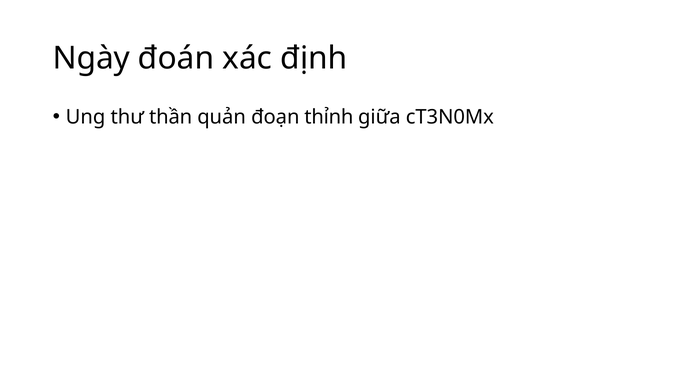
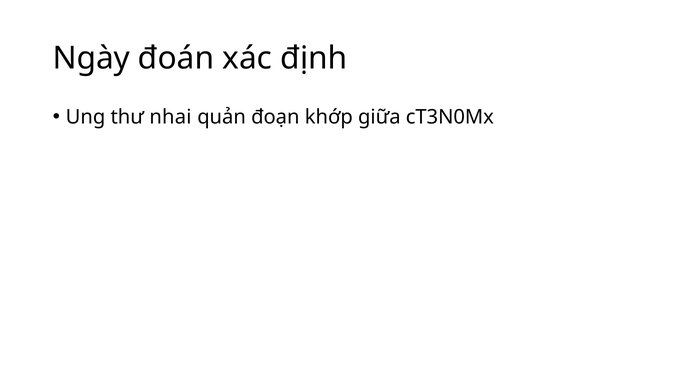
thần: thần -> nhai
thỉnh: thỉnh -> khớp
